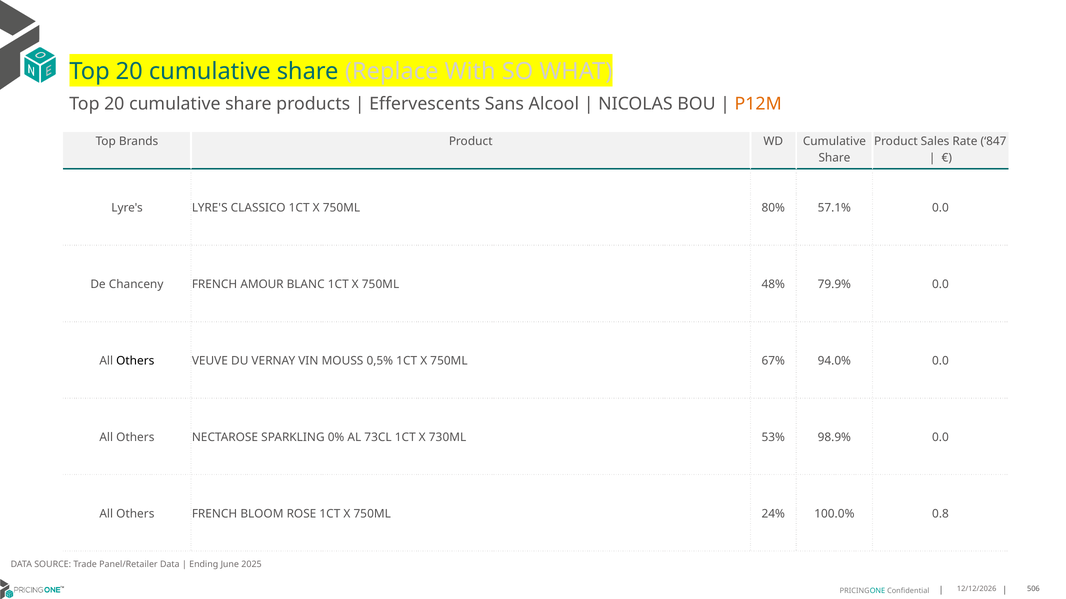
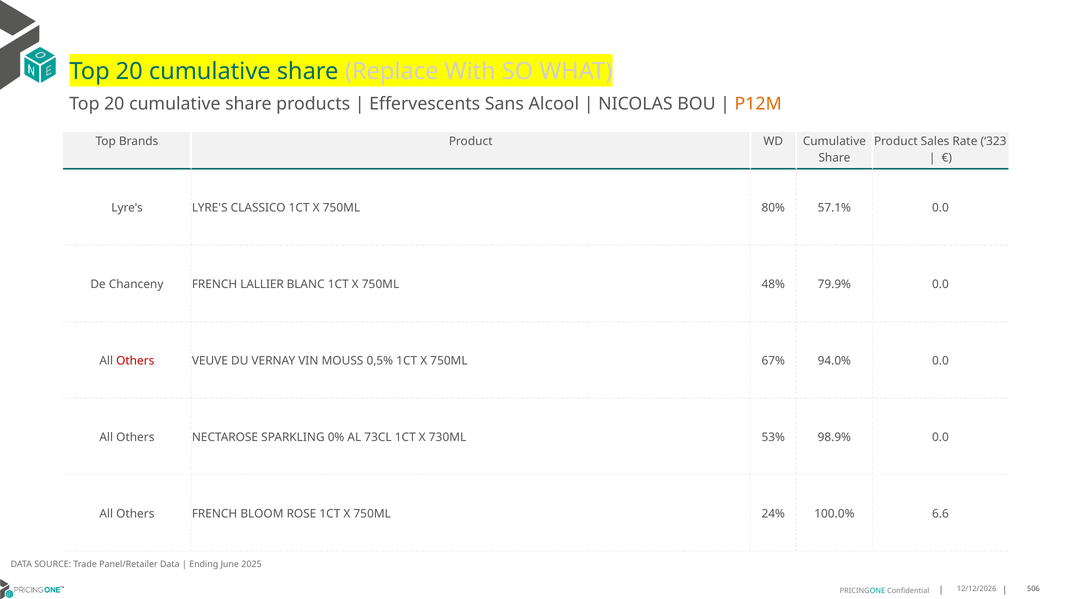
847: 847 -> 323
AMOUR: AMOUR -> LALLIER
Others at (135, 361) colour: black -> red
0.8: 0.8 -> 6.6
